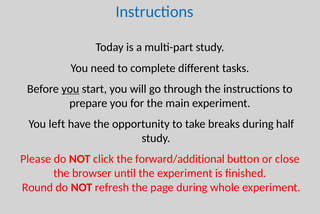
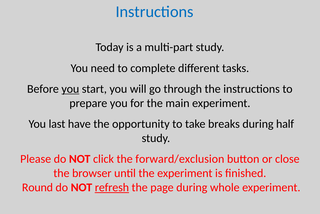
left: left -> last
forward/additional: forward/additional -> forward/exclusion
refresh underline: none -> present
